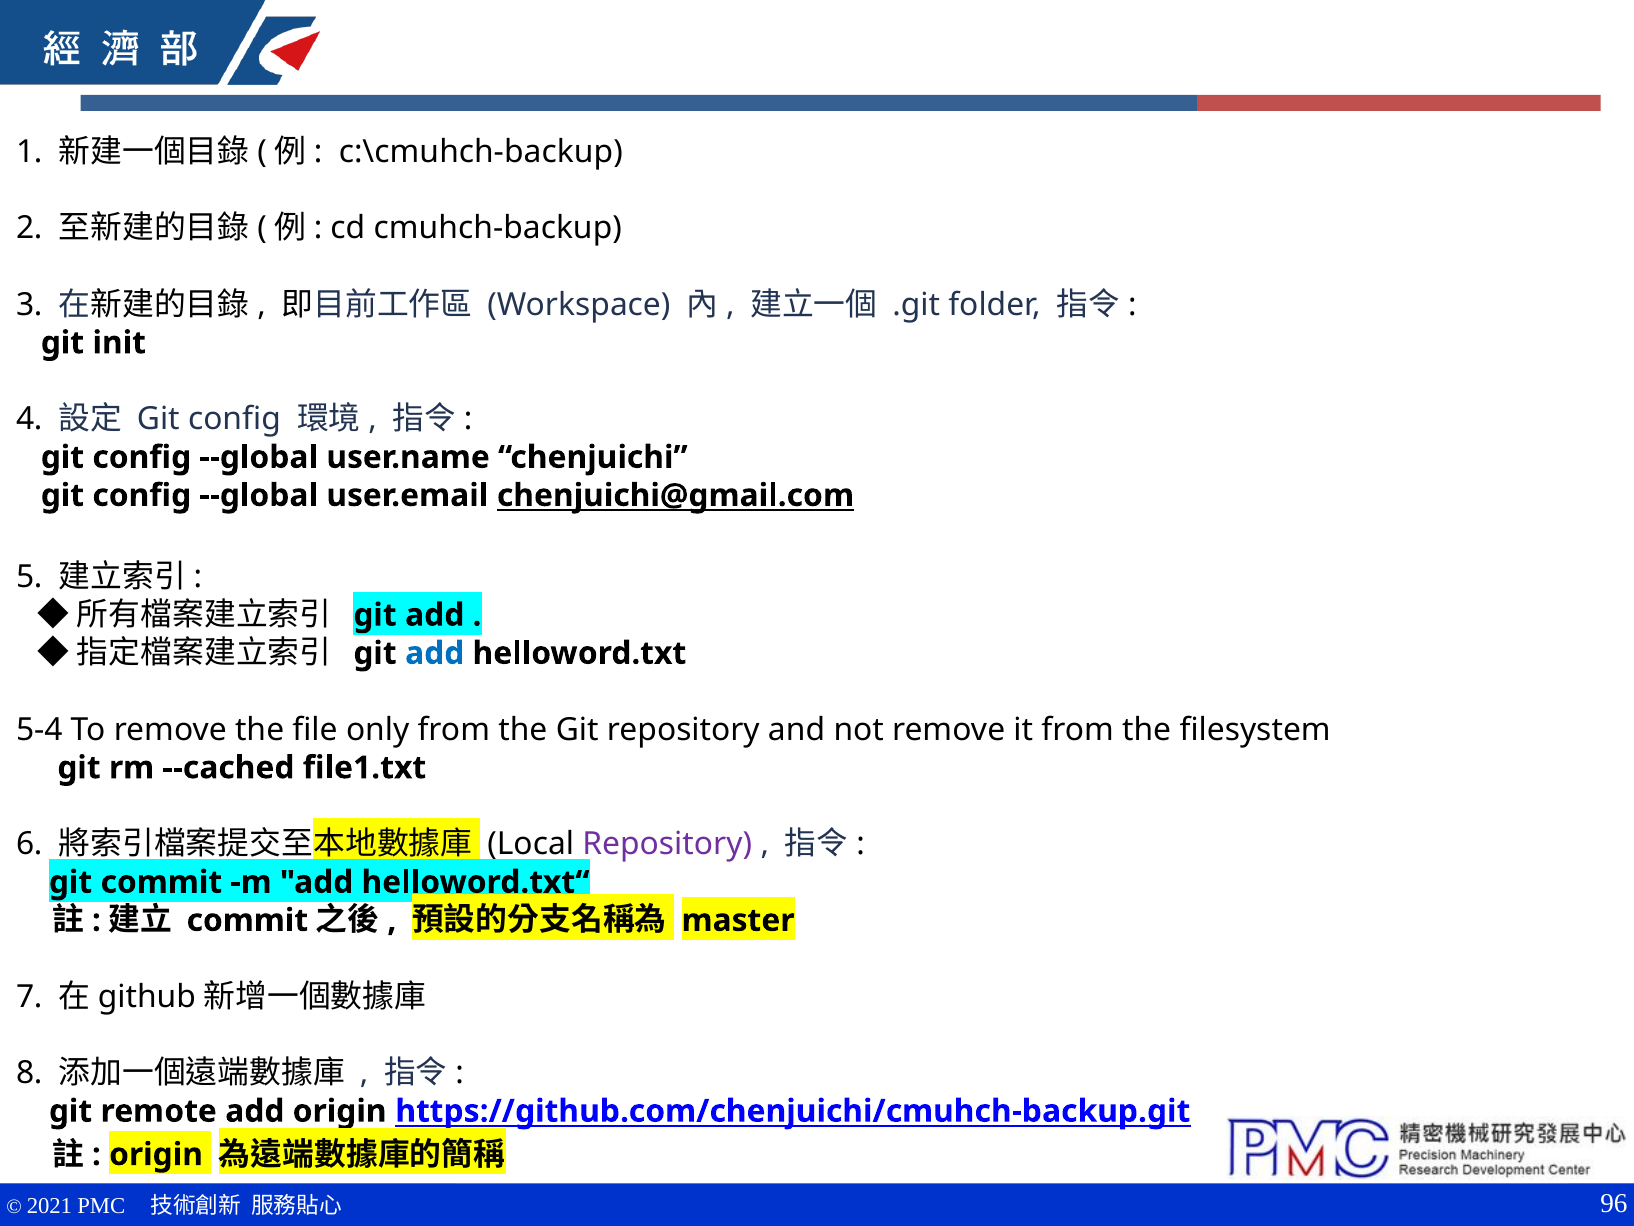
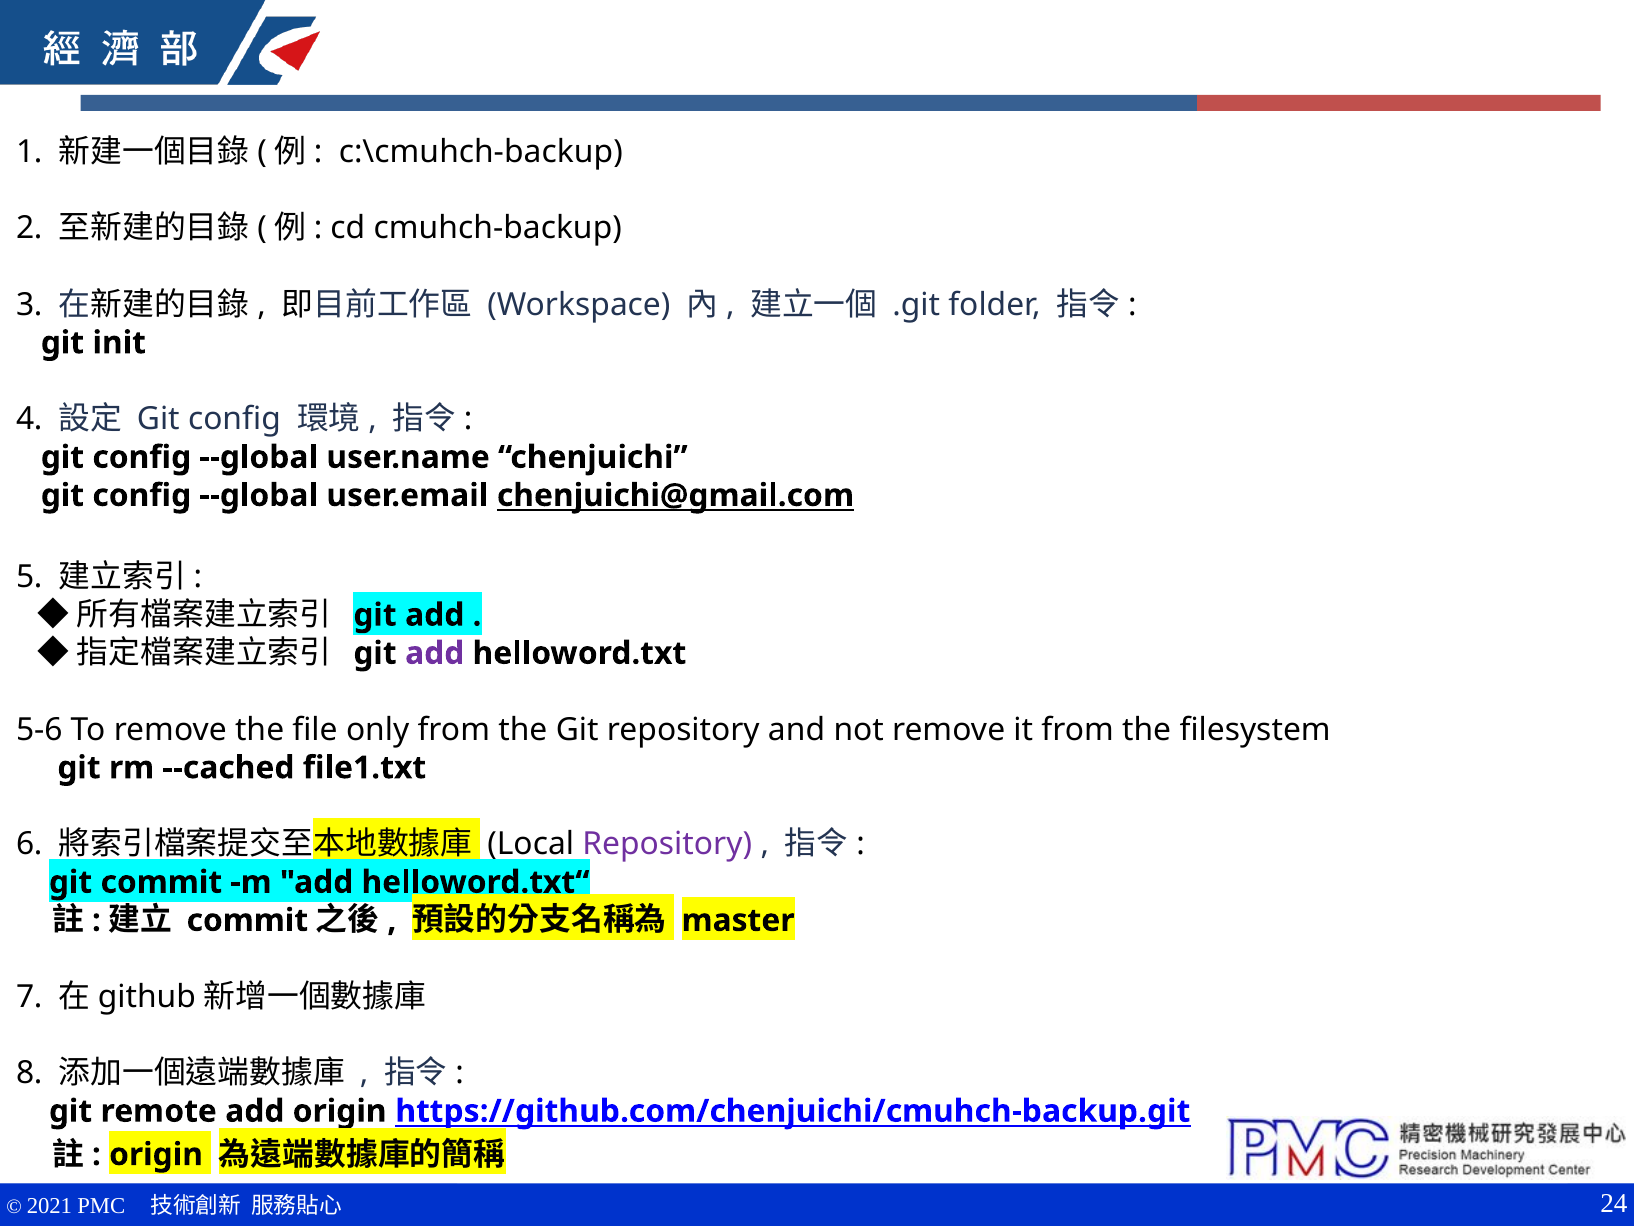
add at (435, 653) colour: blue -> purple
5-4: 5-4 -> 5-6
96: 96 -> 24
